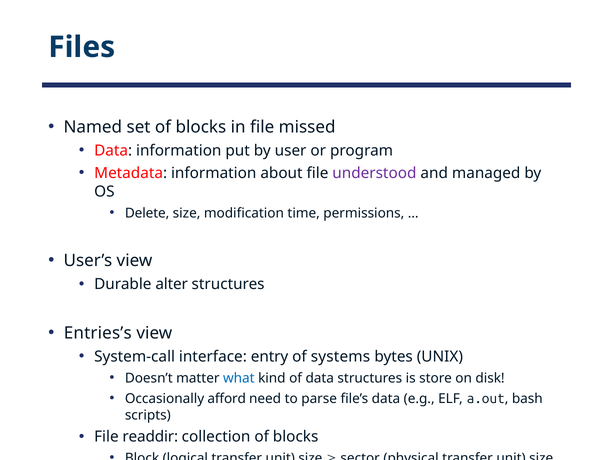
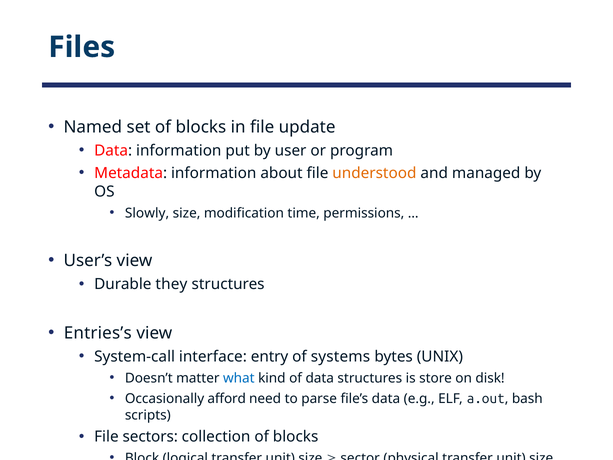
missed: missed -> update
understood colour: purple -> orange
Delete: Delete -> Slowly
alter: alter -> they
readdir: readdir -> sectors
